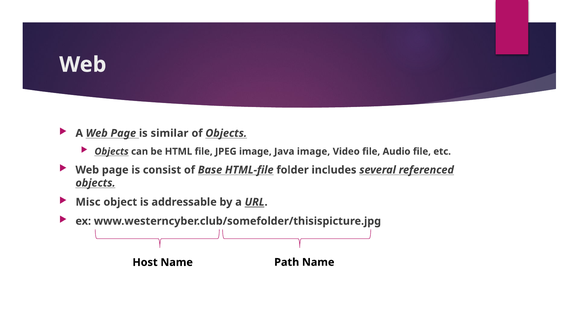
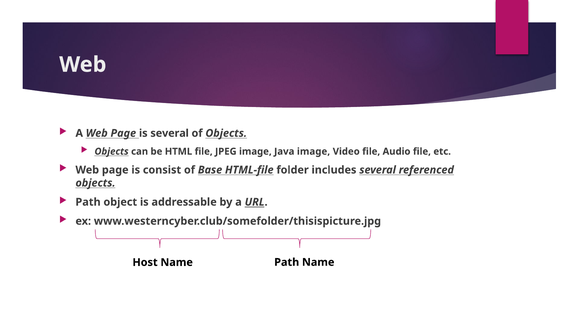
is similar: similar -> several
Misc at (88, 202): Misc -> Path
